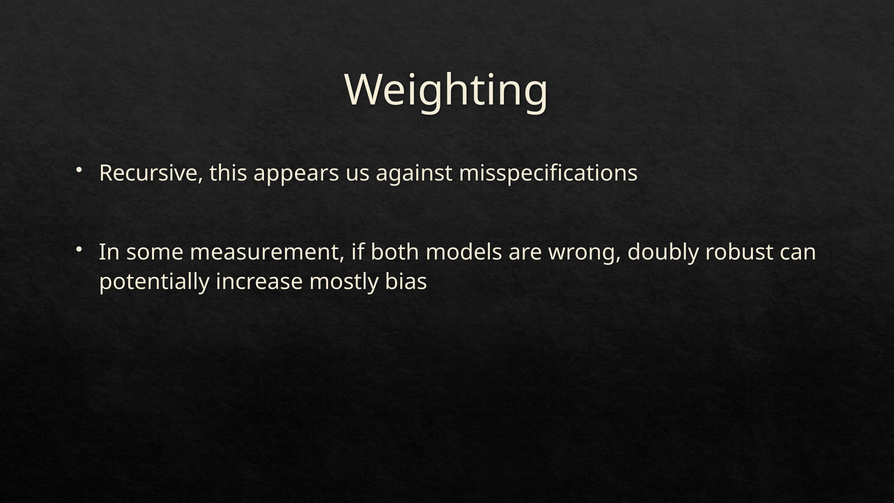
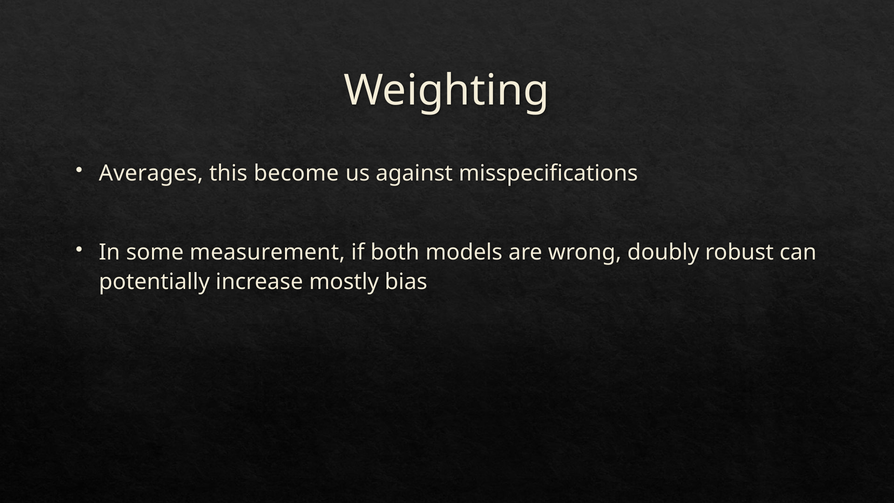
Recursive: Recursive -> Averages
appears: appears -> become
